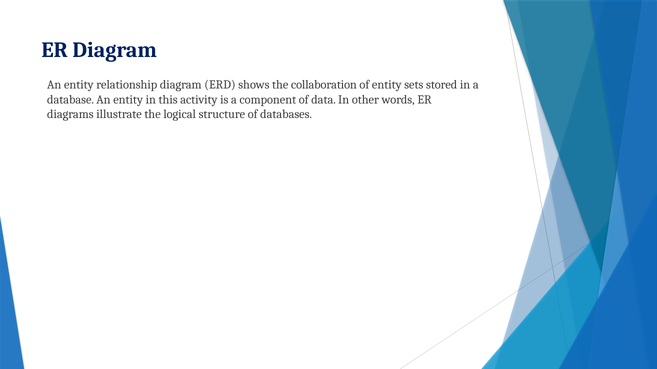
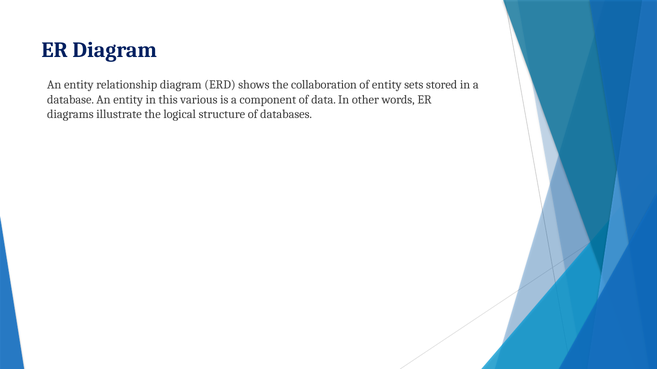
activity: activity -> various
